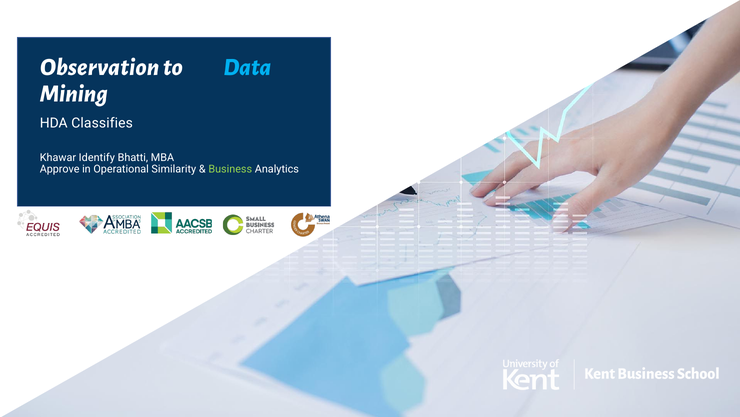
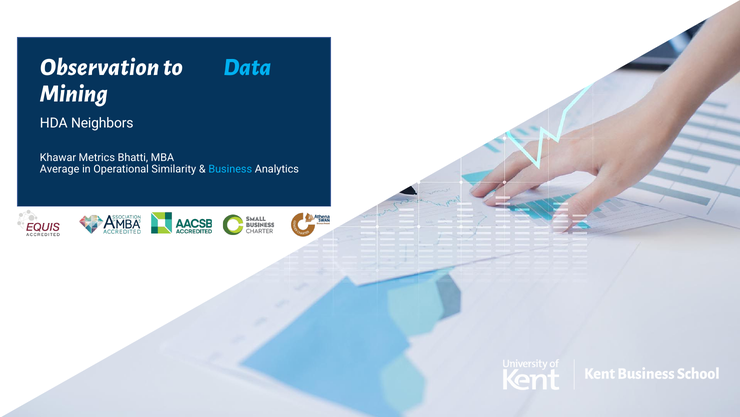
Classifies: Classifies -> Neighbors
Identify: Identify -> Metrics
Approve: Approve -> Average
Business colour: light green -> light blue
